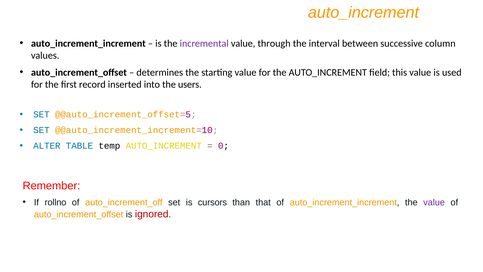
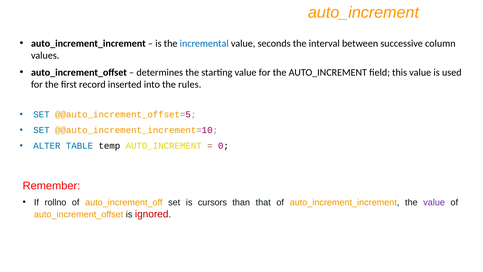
incremental colour: purple -> blue
through: through -> seconds
users: users -> rules
